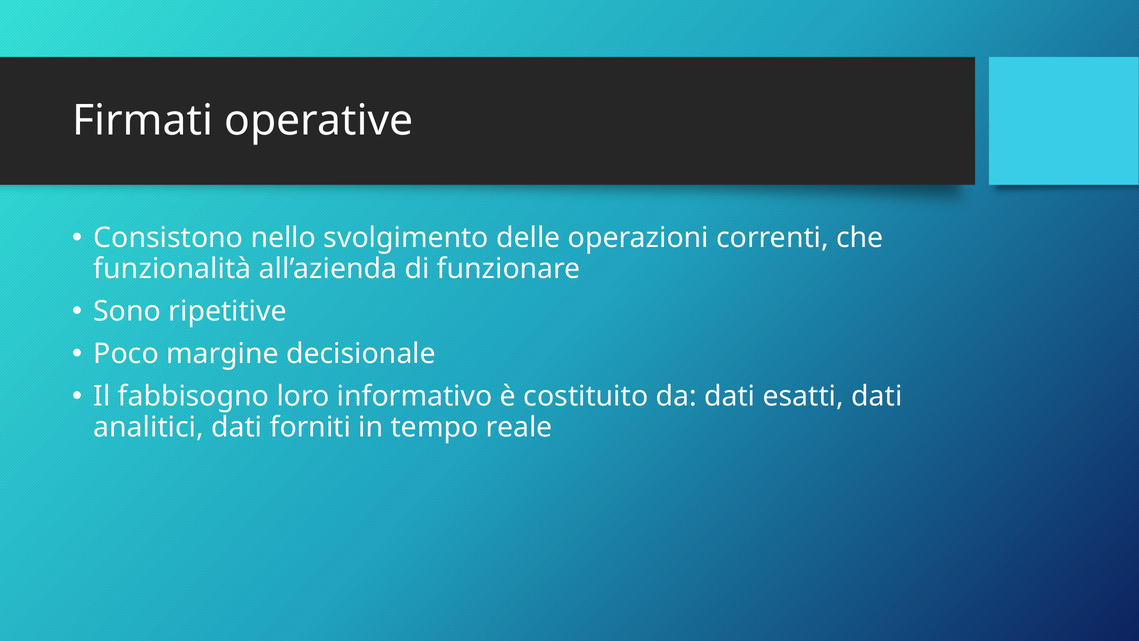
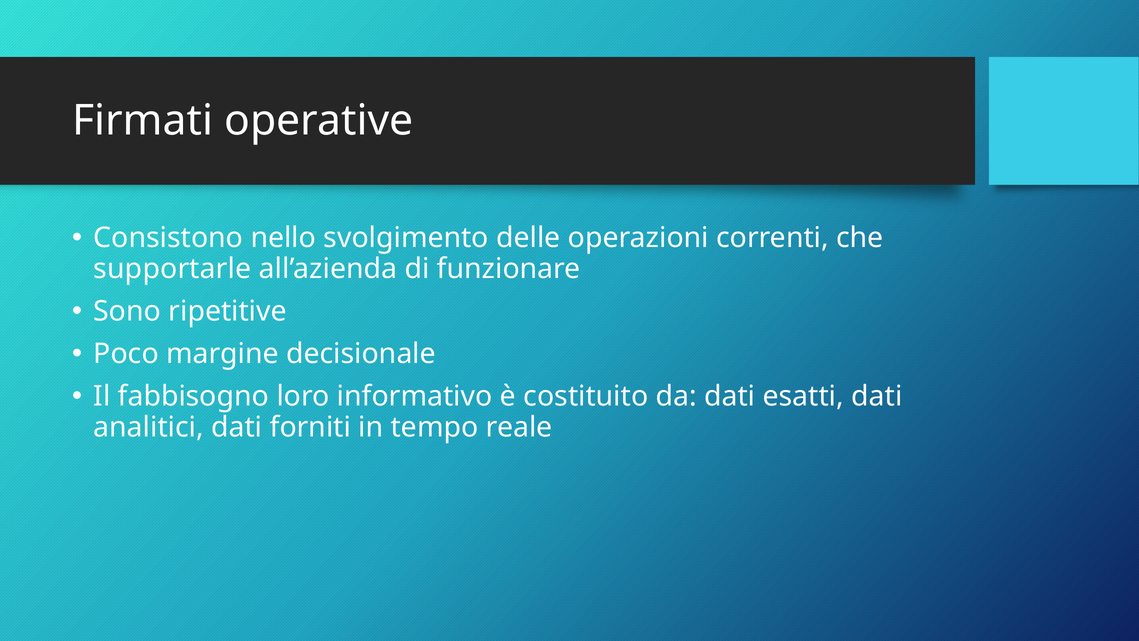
funzionalità: funzionalità -> supportarle
